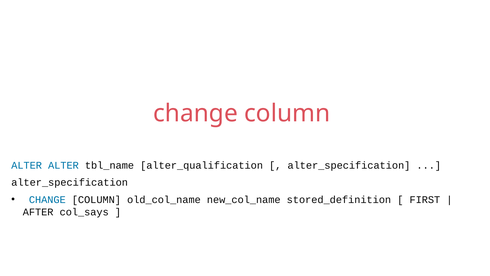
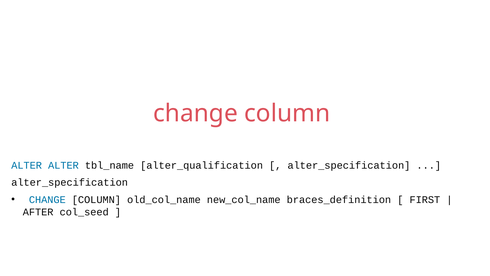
stored_definition: stored_definition -> braces_definition
col_says: col_says -> col_seed
